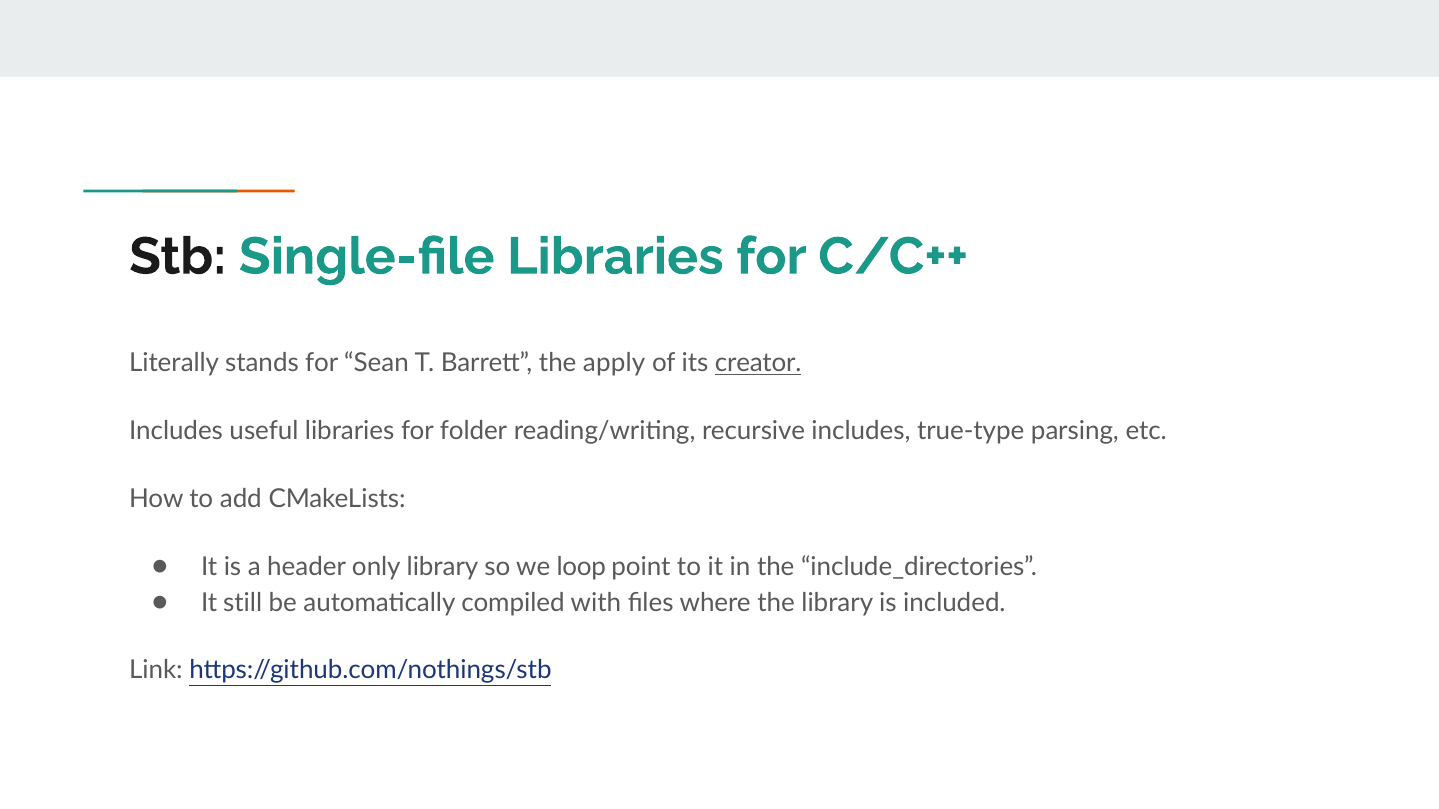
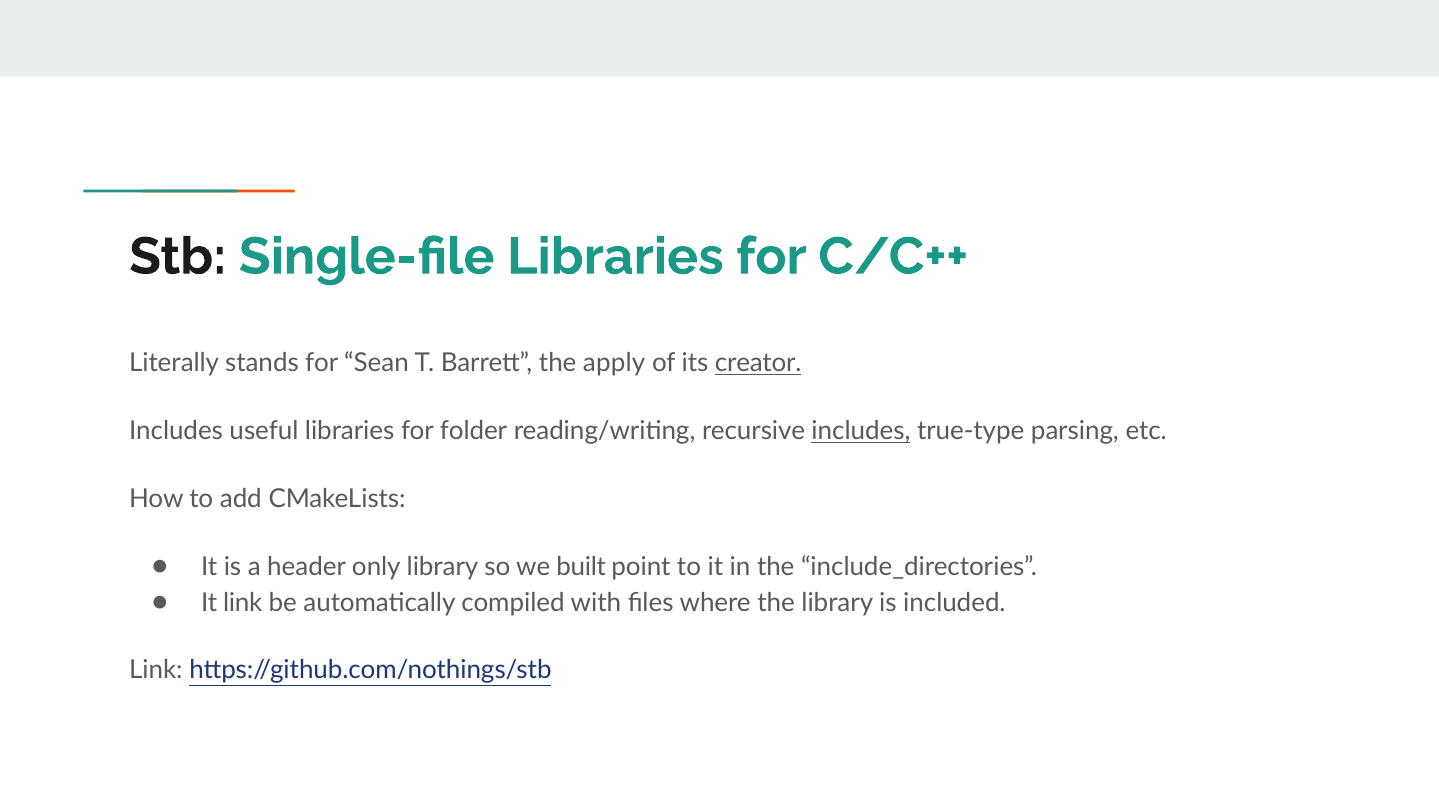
includes at (861, 431) underline: none -> present
loop: loop -> built
It still: still -> link
